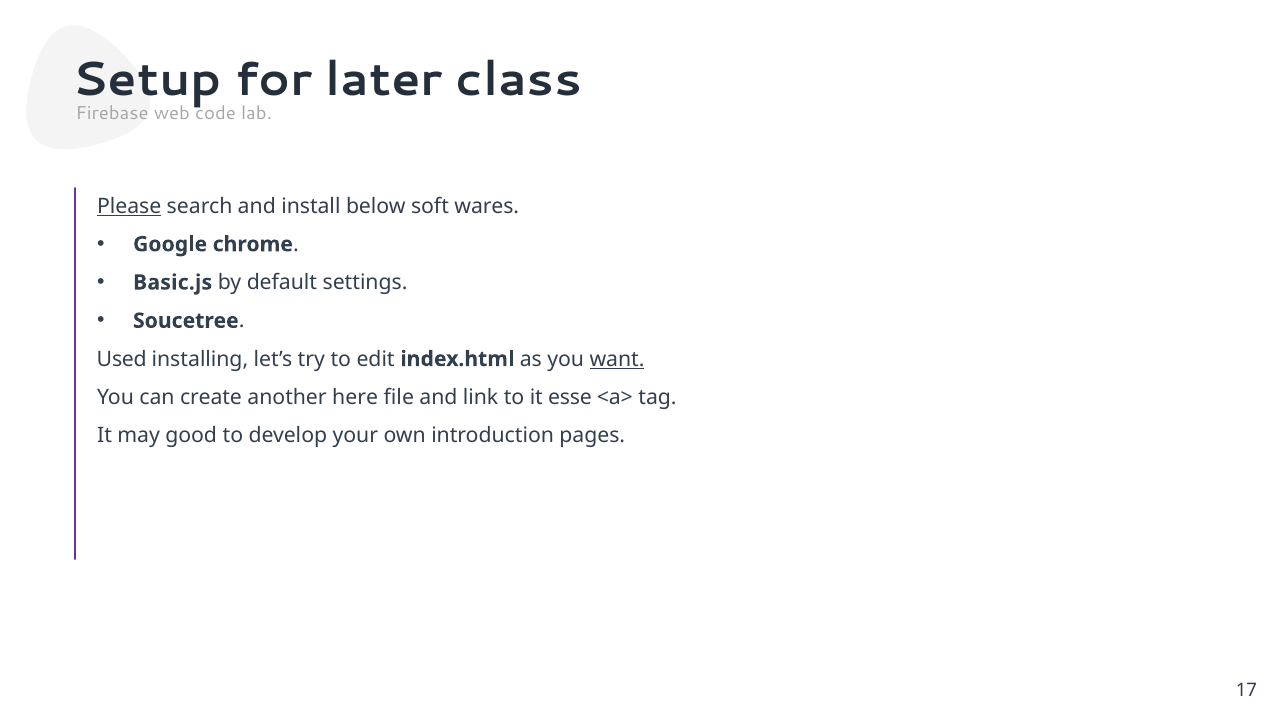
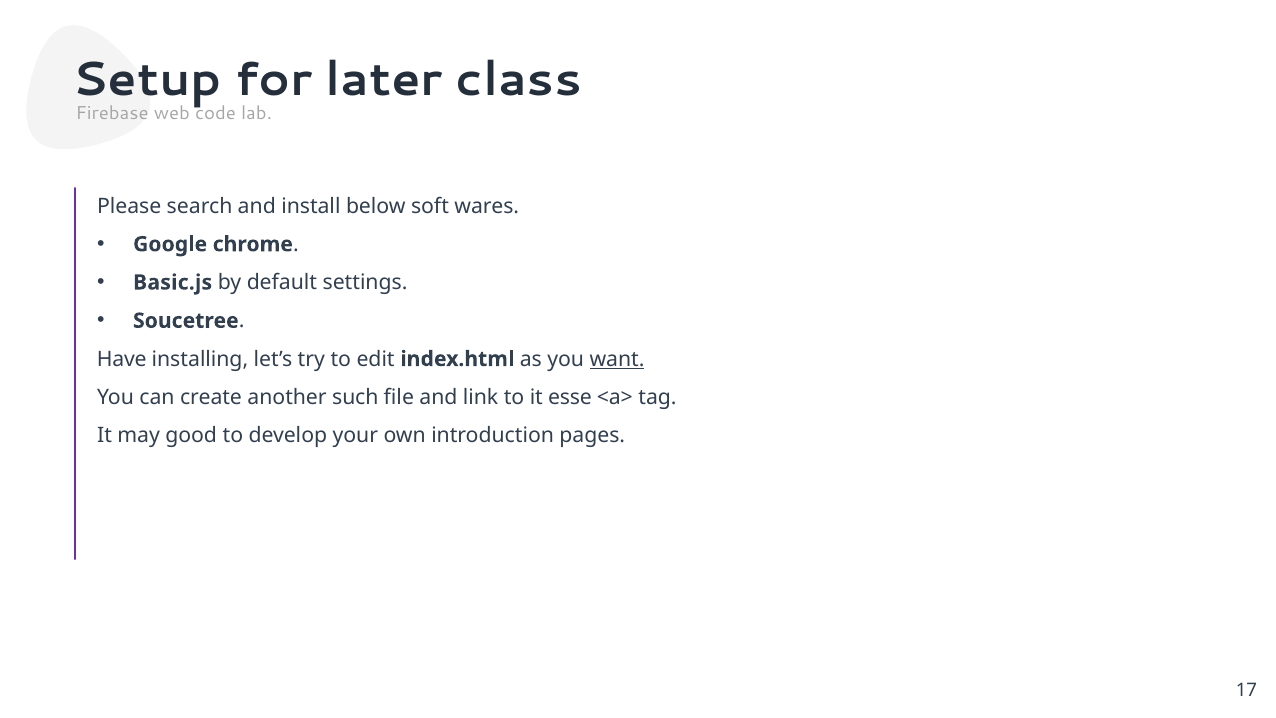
Please underline: present -> none
Used: Used -> Have
here: here -> such
